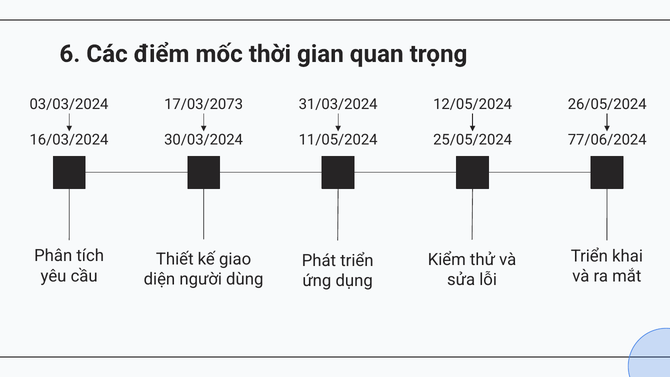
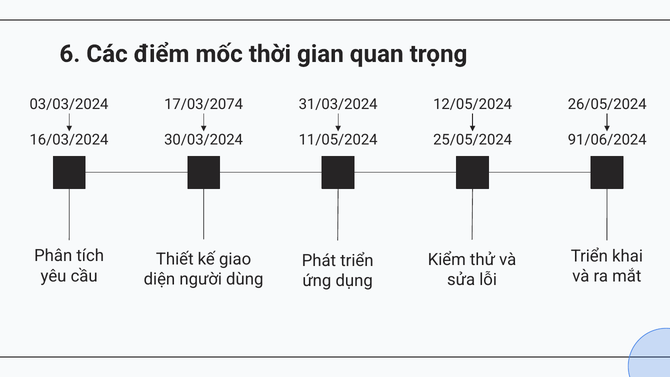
17/03/2073: 17/03/2073 -> 17/03/2074
77/06/2024: 77/06/2024 -> 91/06/2024
